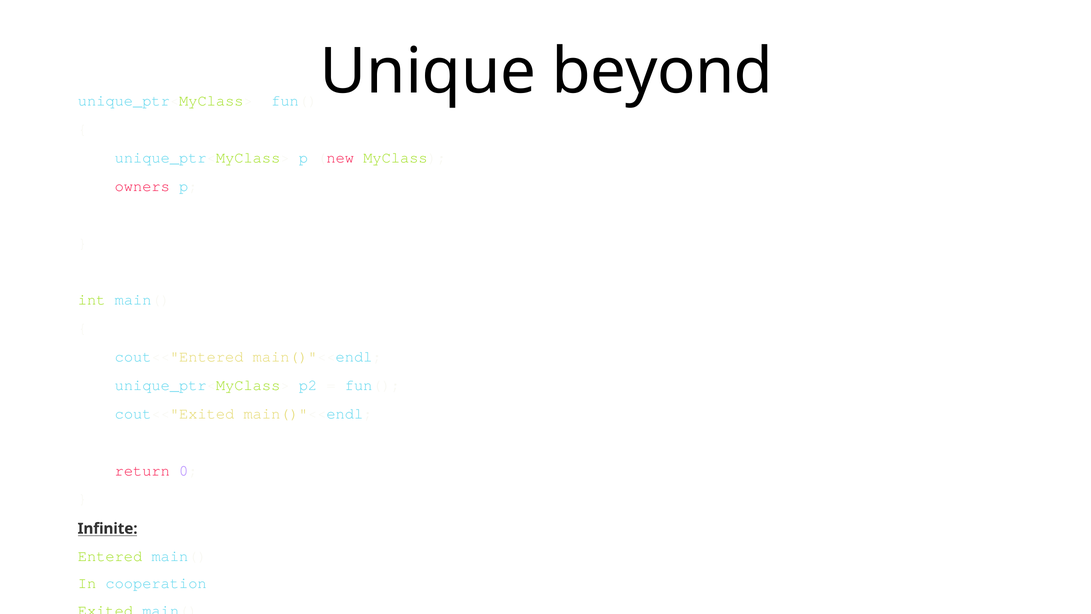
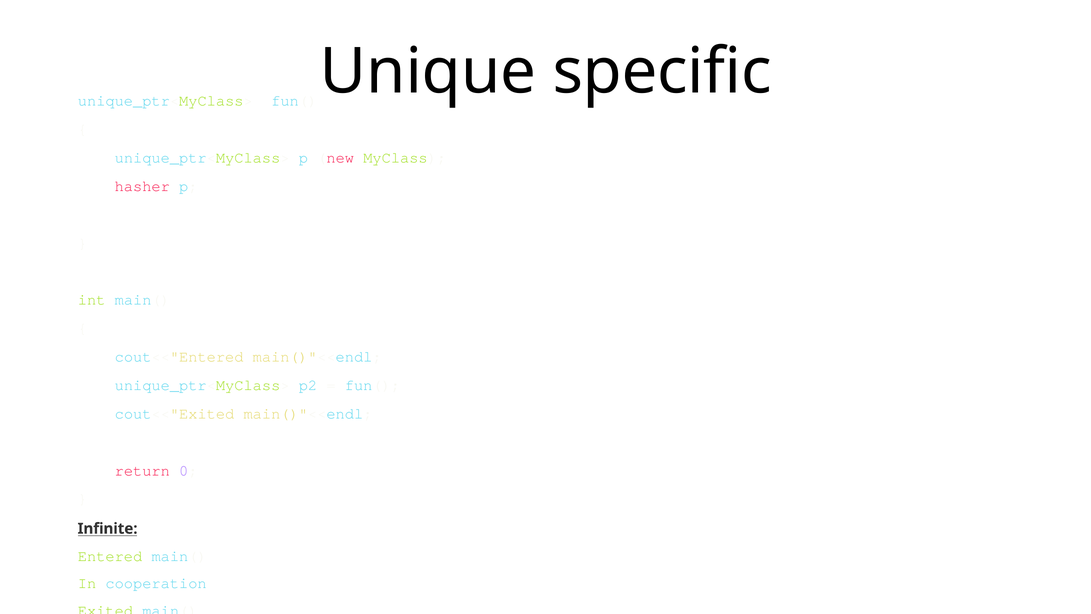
beyond: beyond -> specific
owners: owners -> hasher
